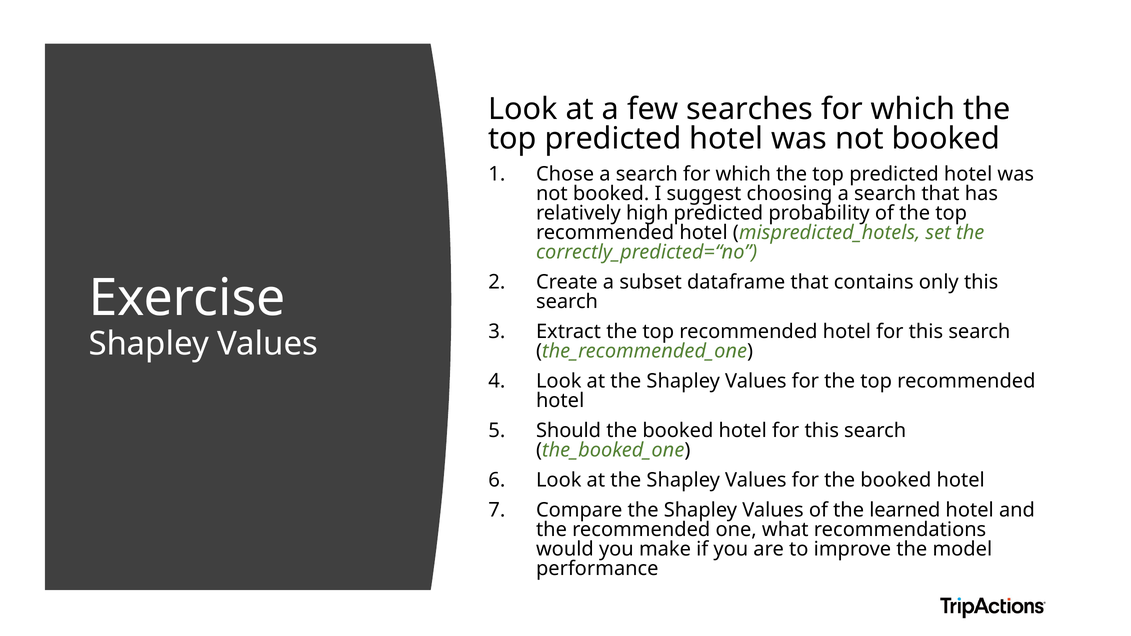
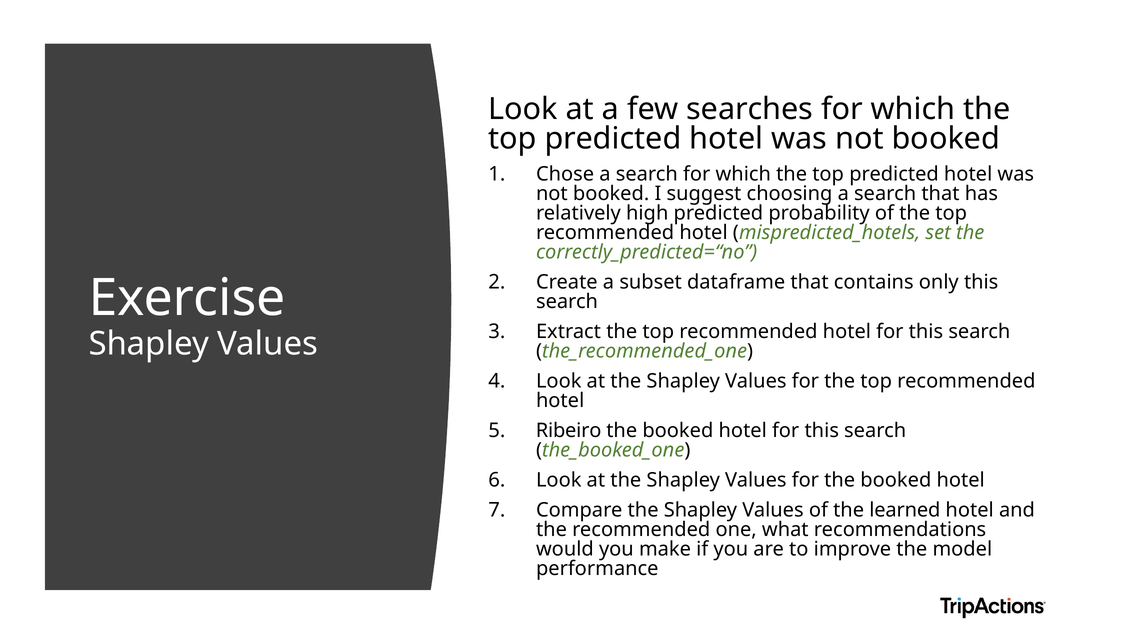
Should: Should -> Ribeiro
